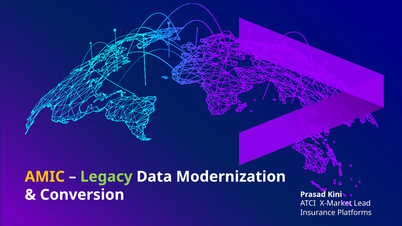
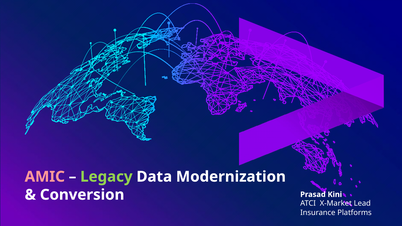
AMIC colour: yellow -> pink
